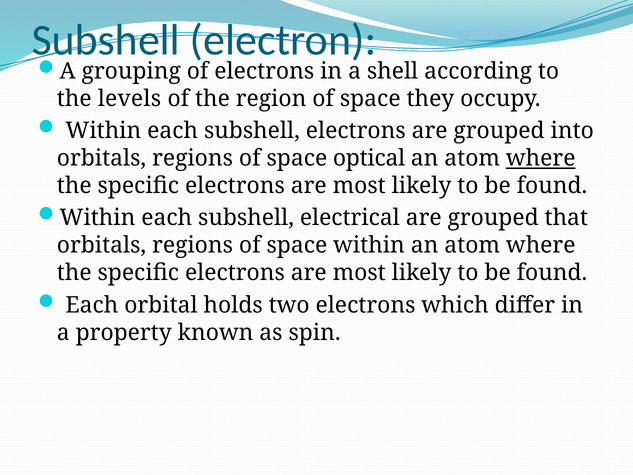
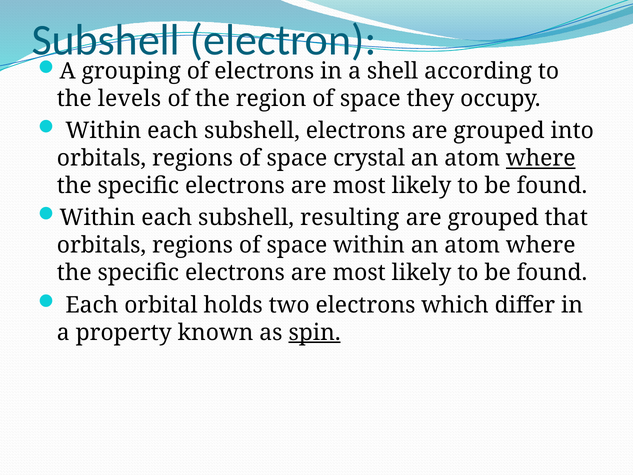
optical: optical -> crystal
electrical: electrical -> resulting
spin underline: none -> present
